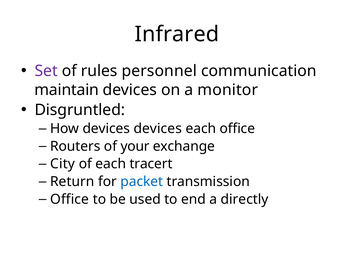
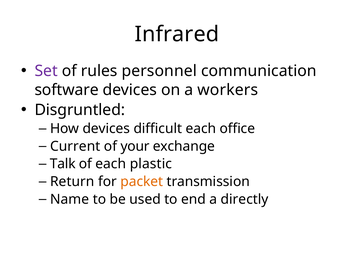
maintain: maintain -> software
monitor: monitor -> workers
devices devices: devices -> difficult
Routers: Routers -> Current
City: City -> Talk
tracert: tracert -> plastic
packet colour: blue -> orange
Office at (70, 199): Office -> Name
